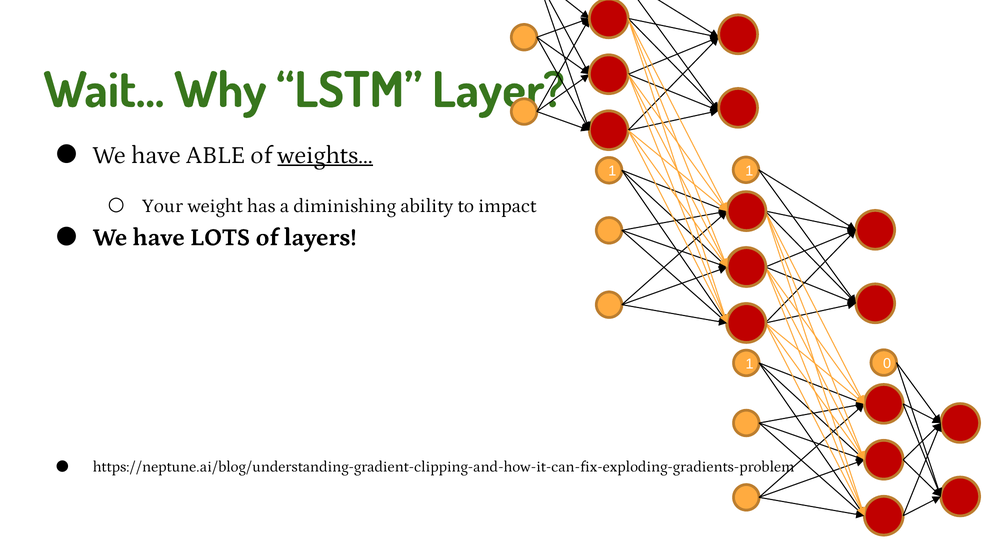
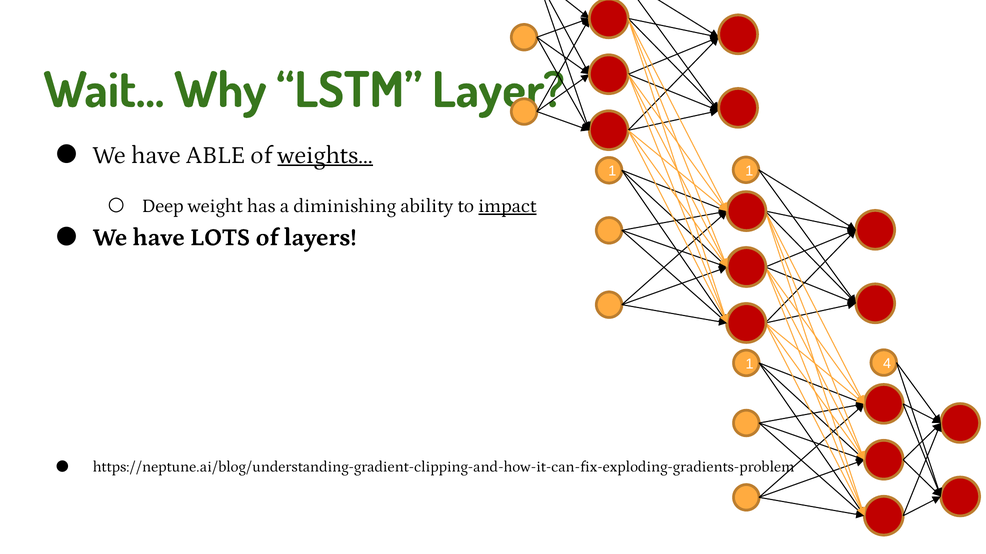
Your: Your -> Deep
impact underline: none -> present
0: 0 -> 4
